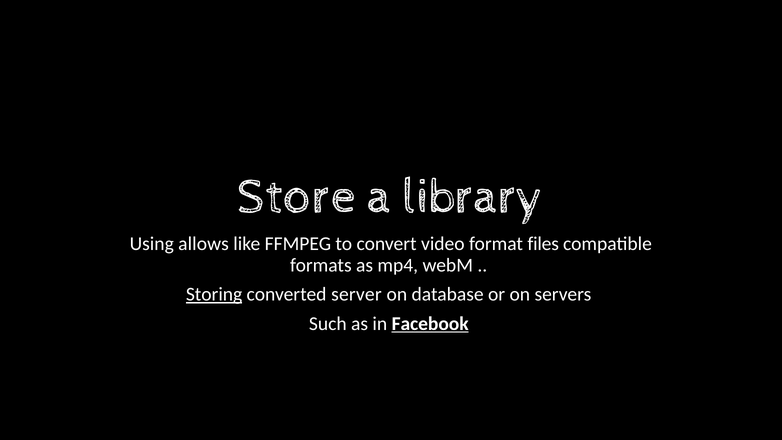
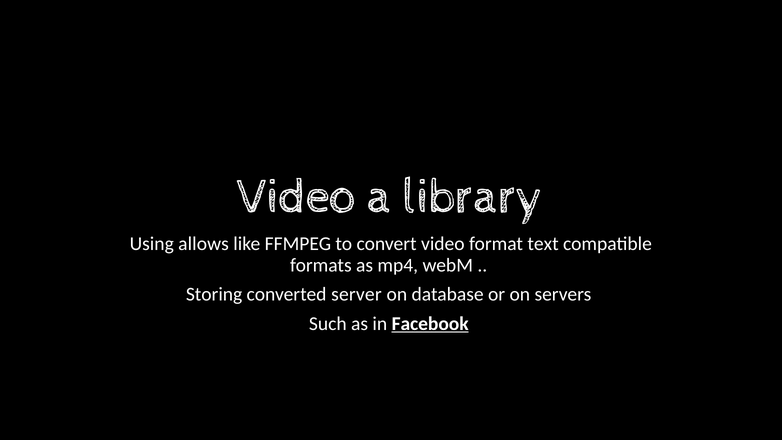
Store at (297, 196): Store -> Video
files: files -> text
Storing underline: present -> none
